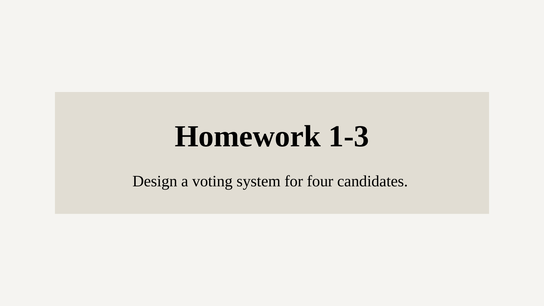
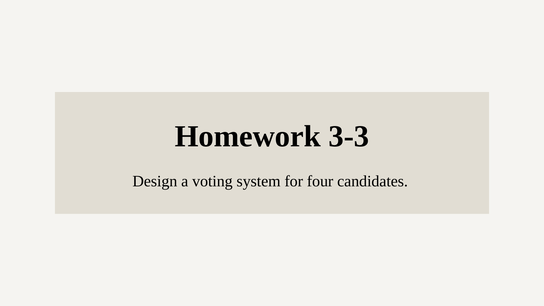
1-3: 1-3 -> 3-3
